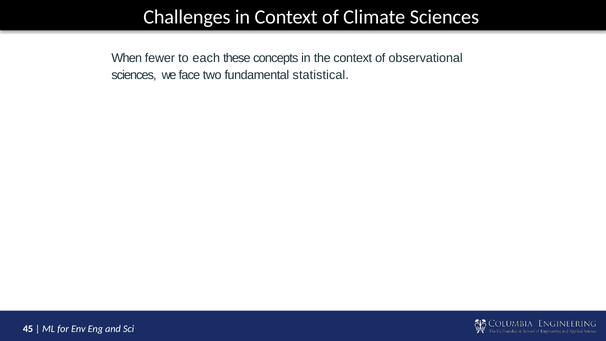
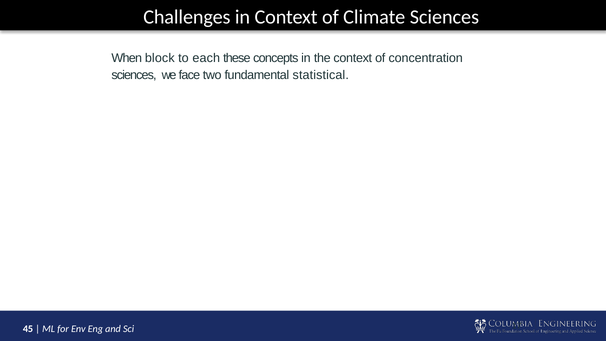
fewer: fewer -> block
observational: observational -> concentration
